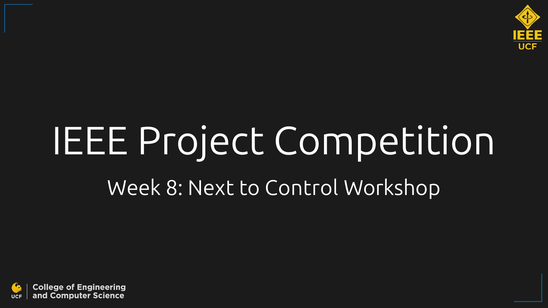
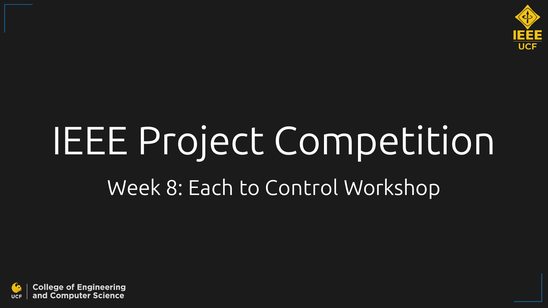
Next: Next -> Each
